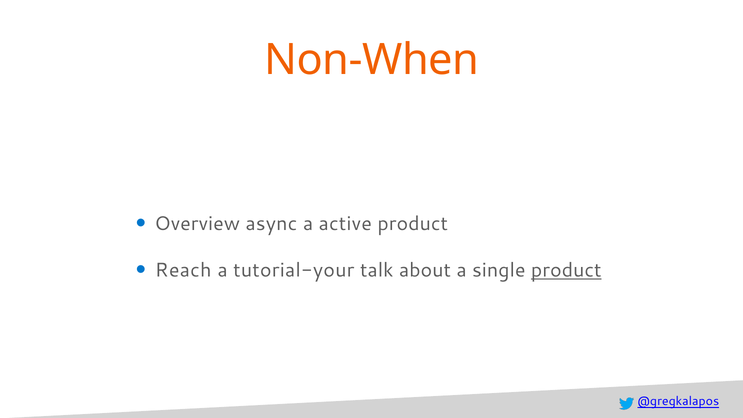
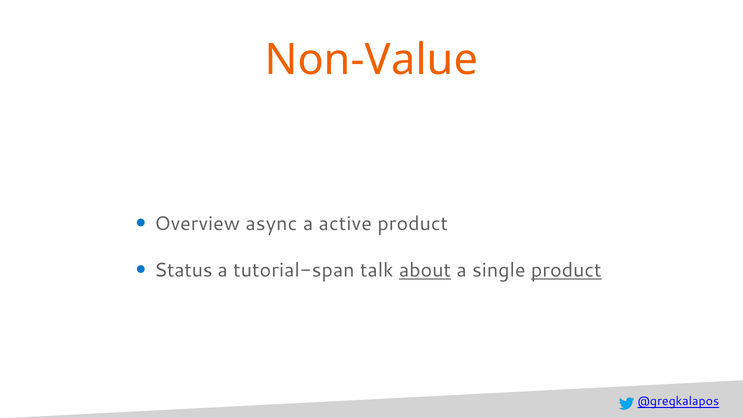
Non-When: Non-When -> Non-Value
Reach: Reach -> Status
tutorial-your: tutorial-your -> tutorial-span
about underline: none -> present
